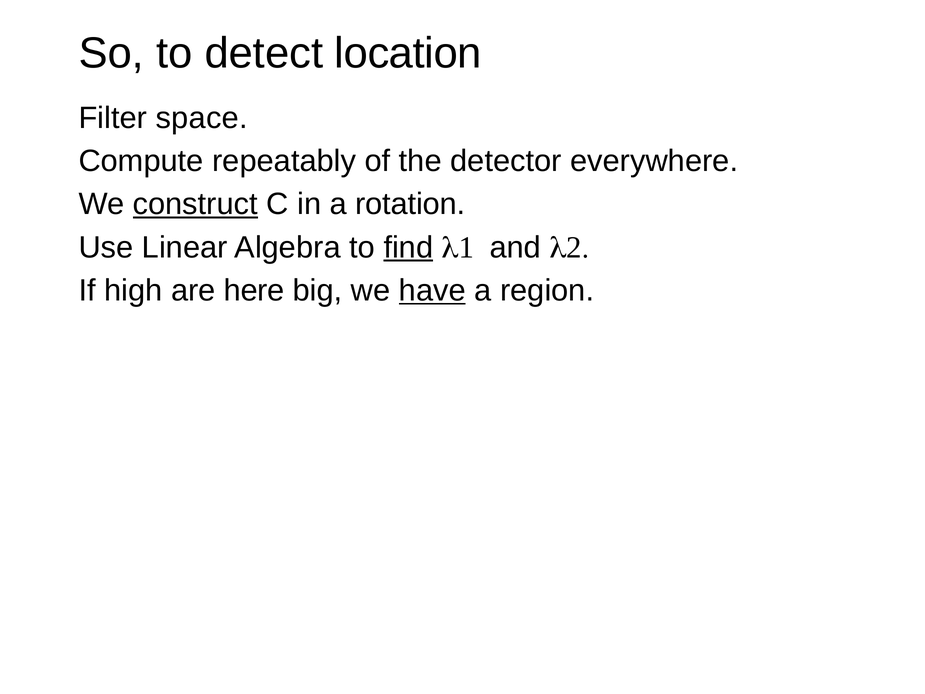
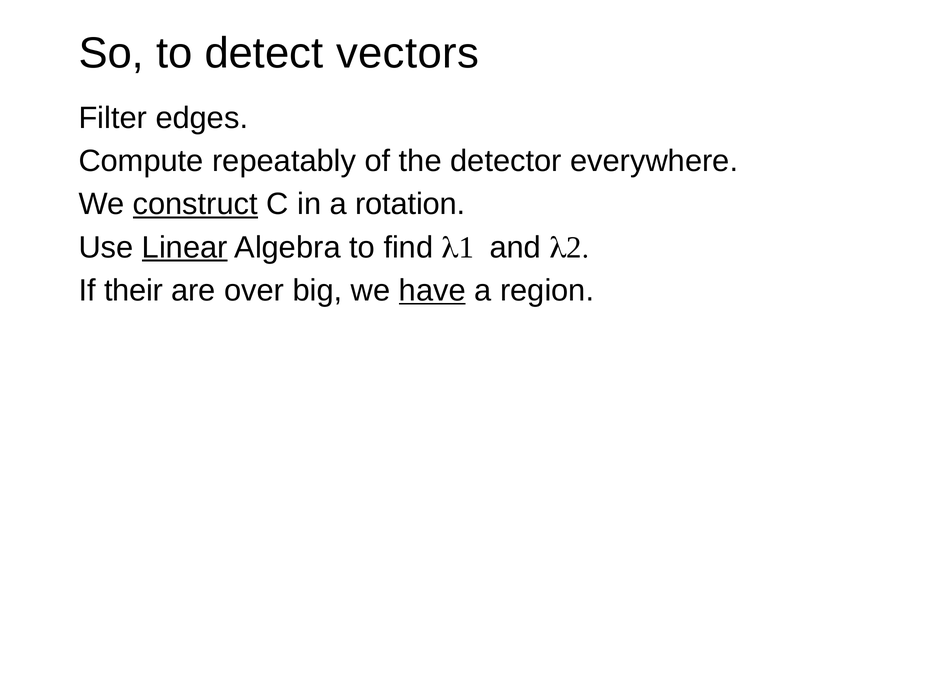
location: location -> vectors
space: space -> edges
Linear underline: none -> present
find underline: present -> none
high: high -> their
here: here -> over
